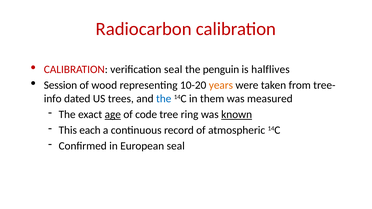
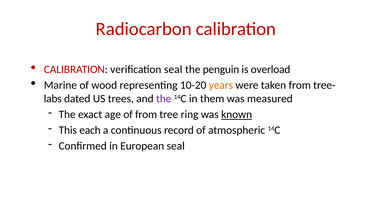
halflives: halflives -> overload
Session: Session -> Marine
info: info -> labs
the at (164, 99) colour: blue -> purple
age underline: present -> none
of code: code -> from
